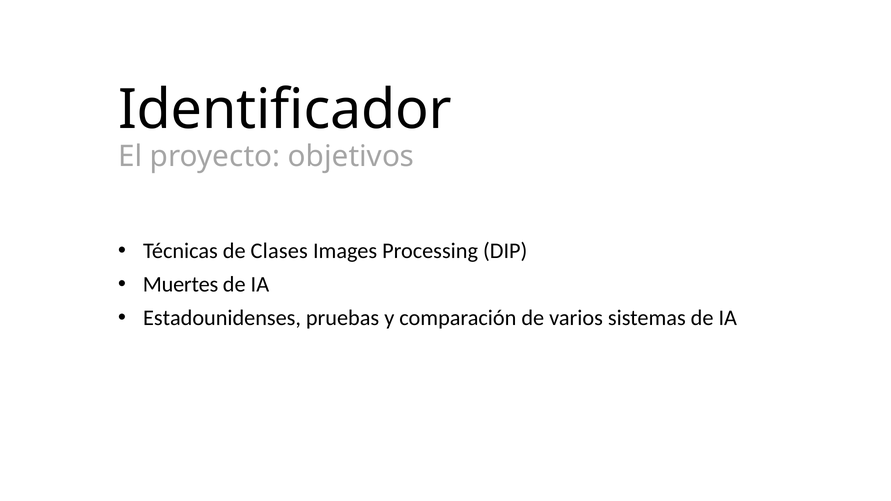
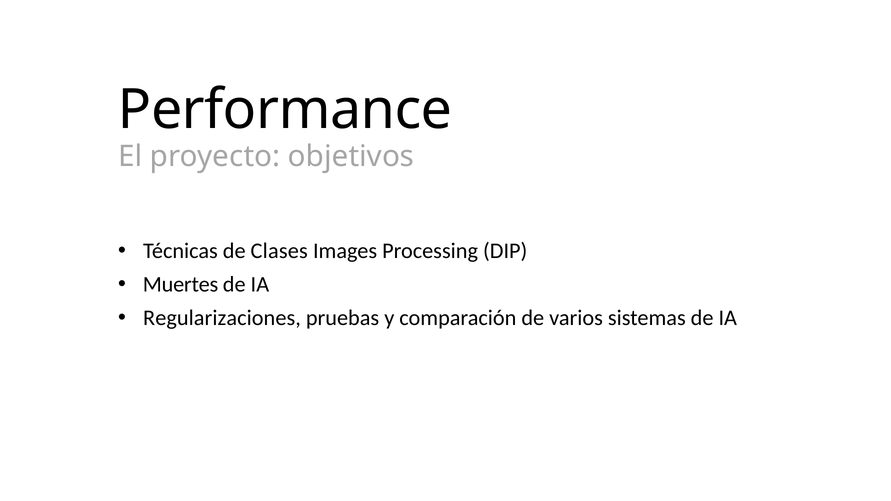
Identificador: Identificador -> Performance
Estadounidenses: Estadounidenses -> Regularizaciones
